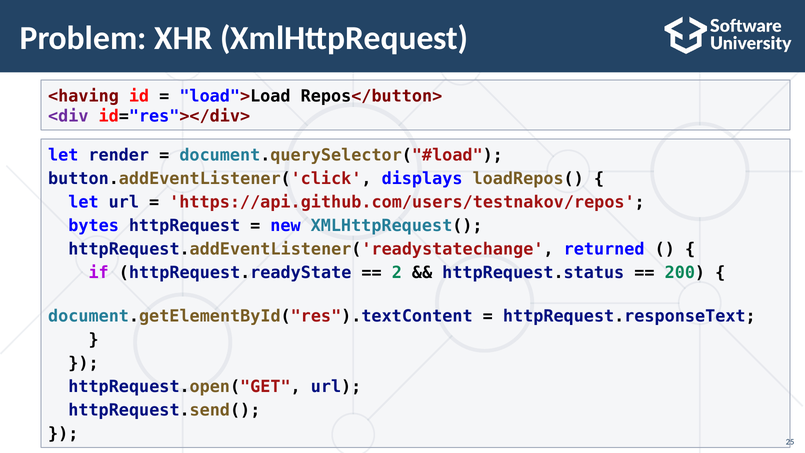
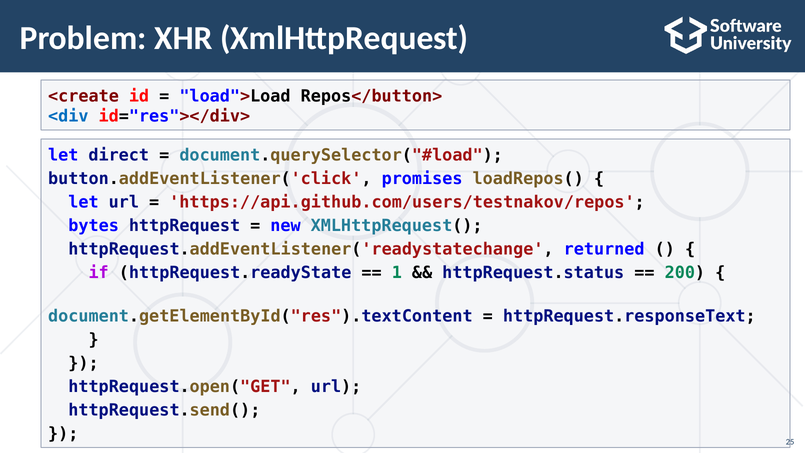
<having: <having -> <create
<div colour: purple -> blue
render: render -> direct
displays: displays -> promises
2: 2 -> 1
